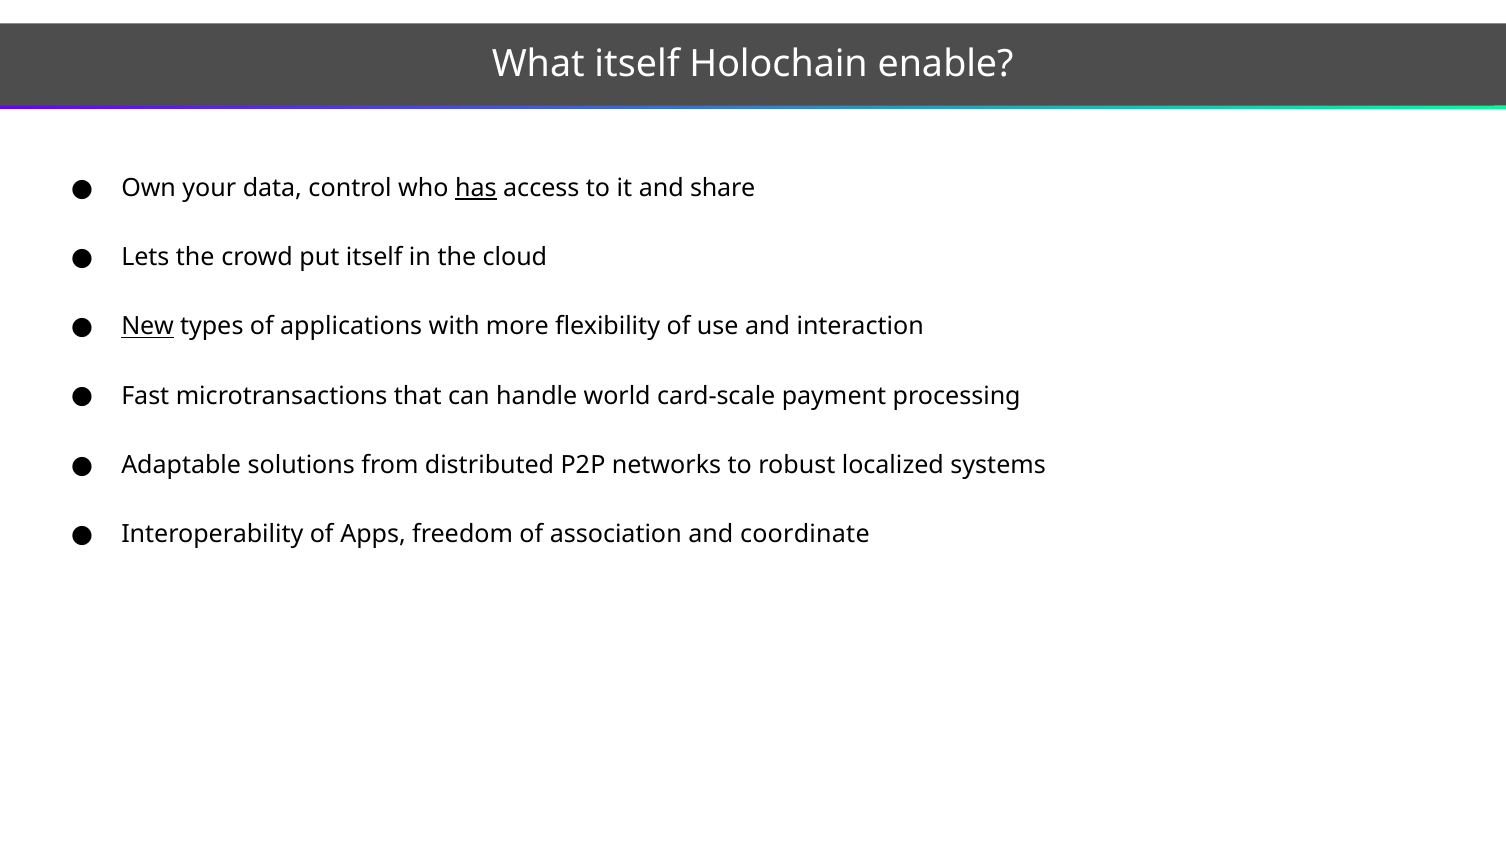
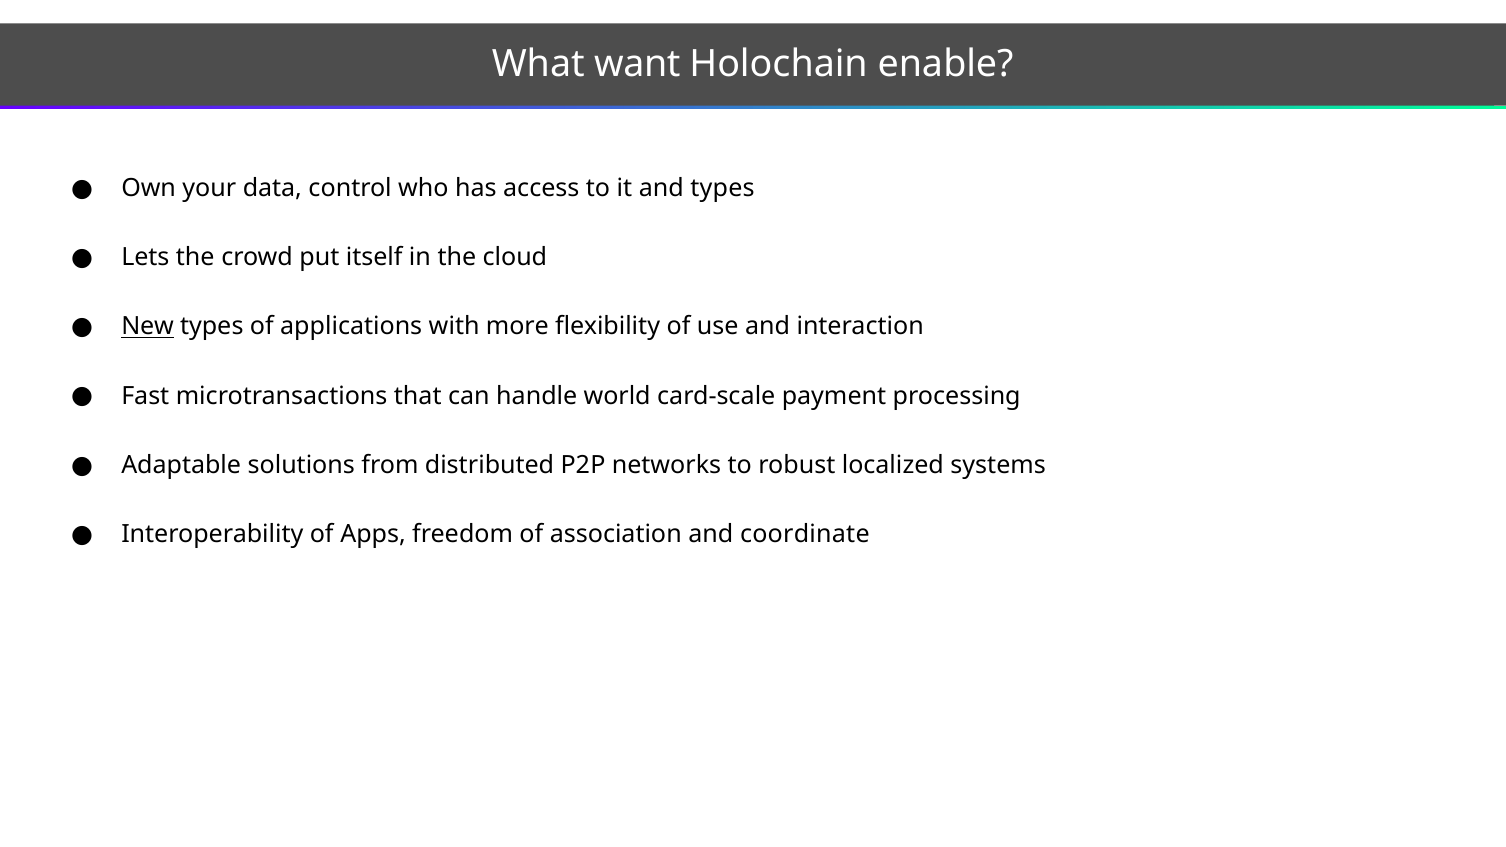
What itself: itself -> want
has underline: present -> none
and share: share -> types
